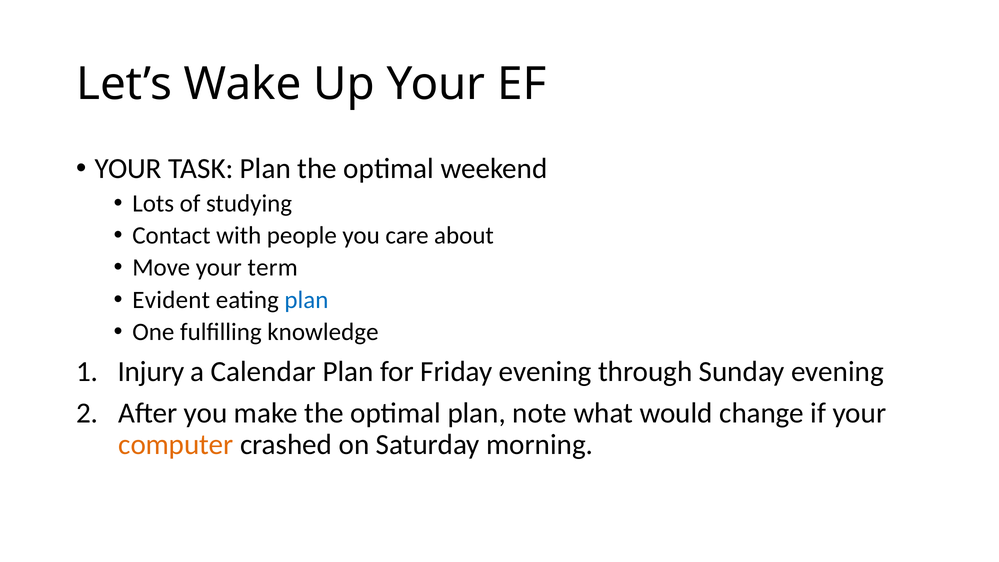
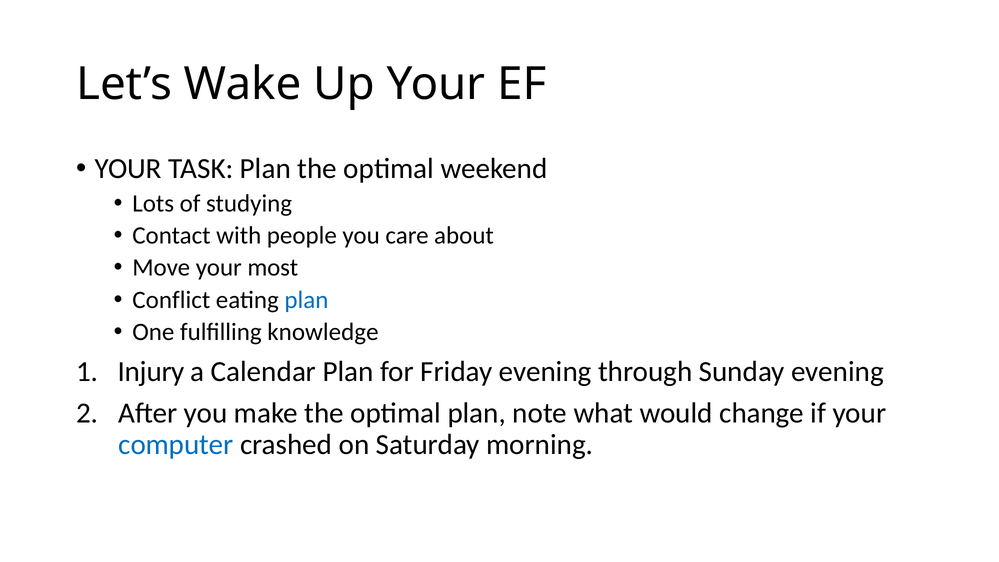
term: term -> most
Evident: Evident -> Conflict
computer colour: orange -> blue
